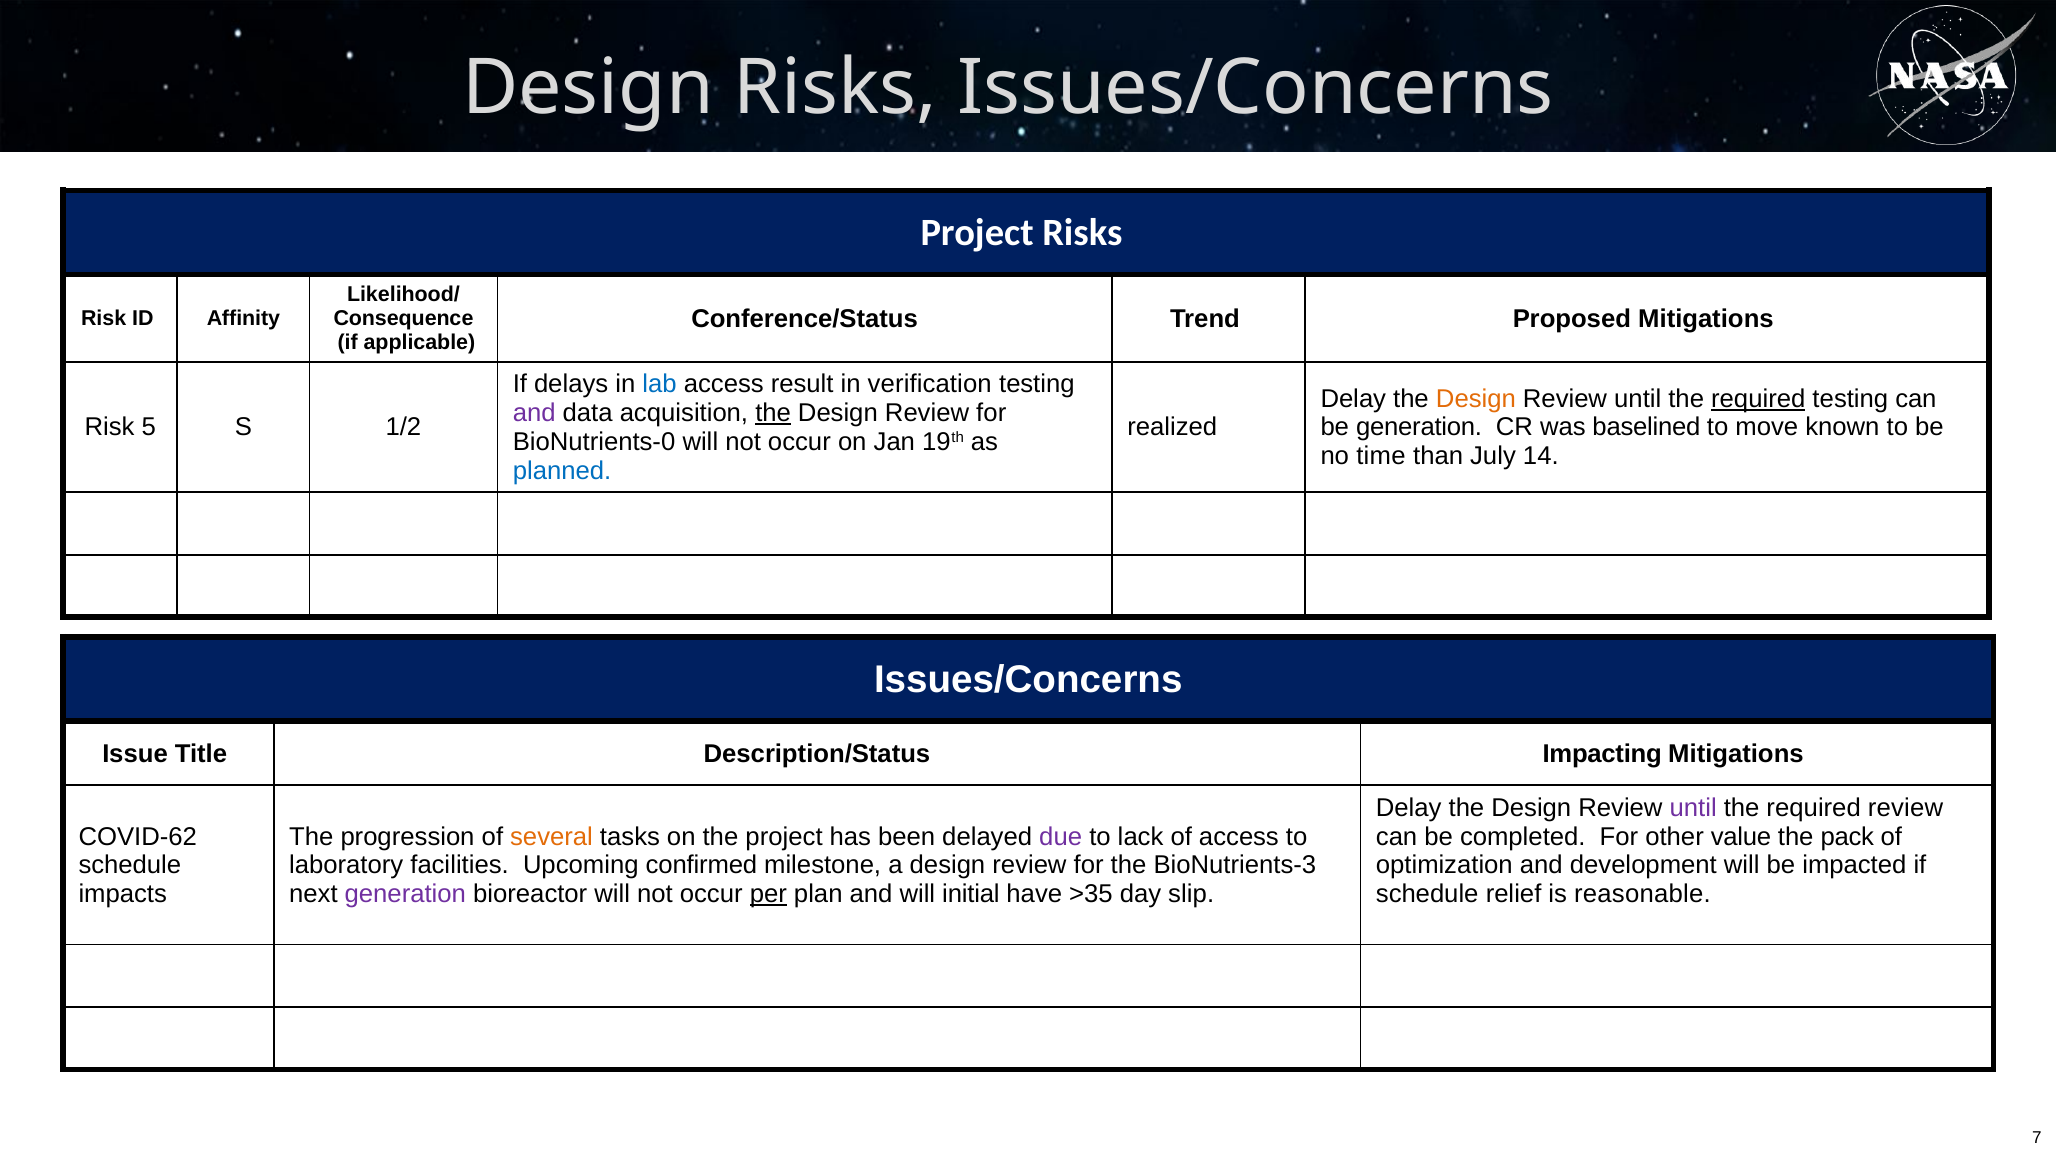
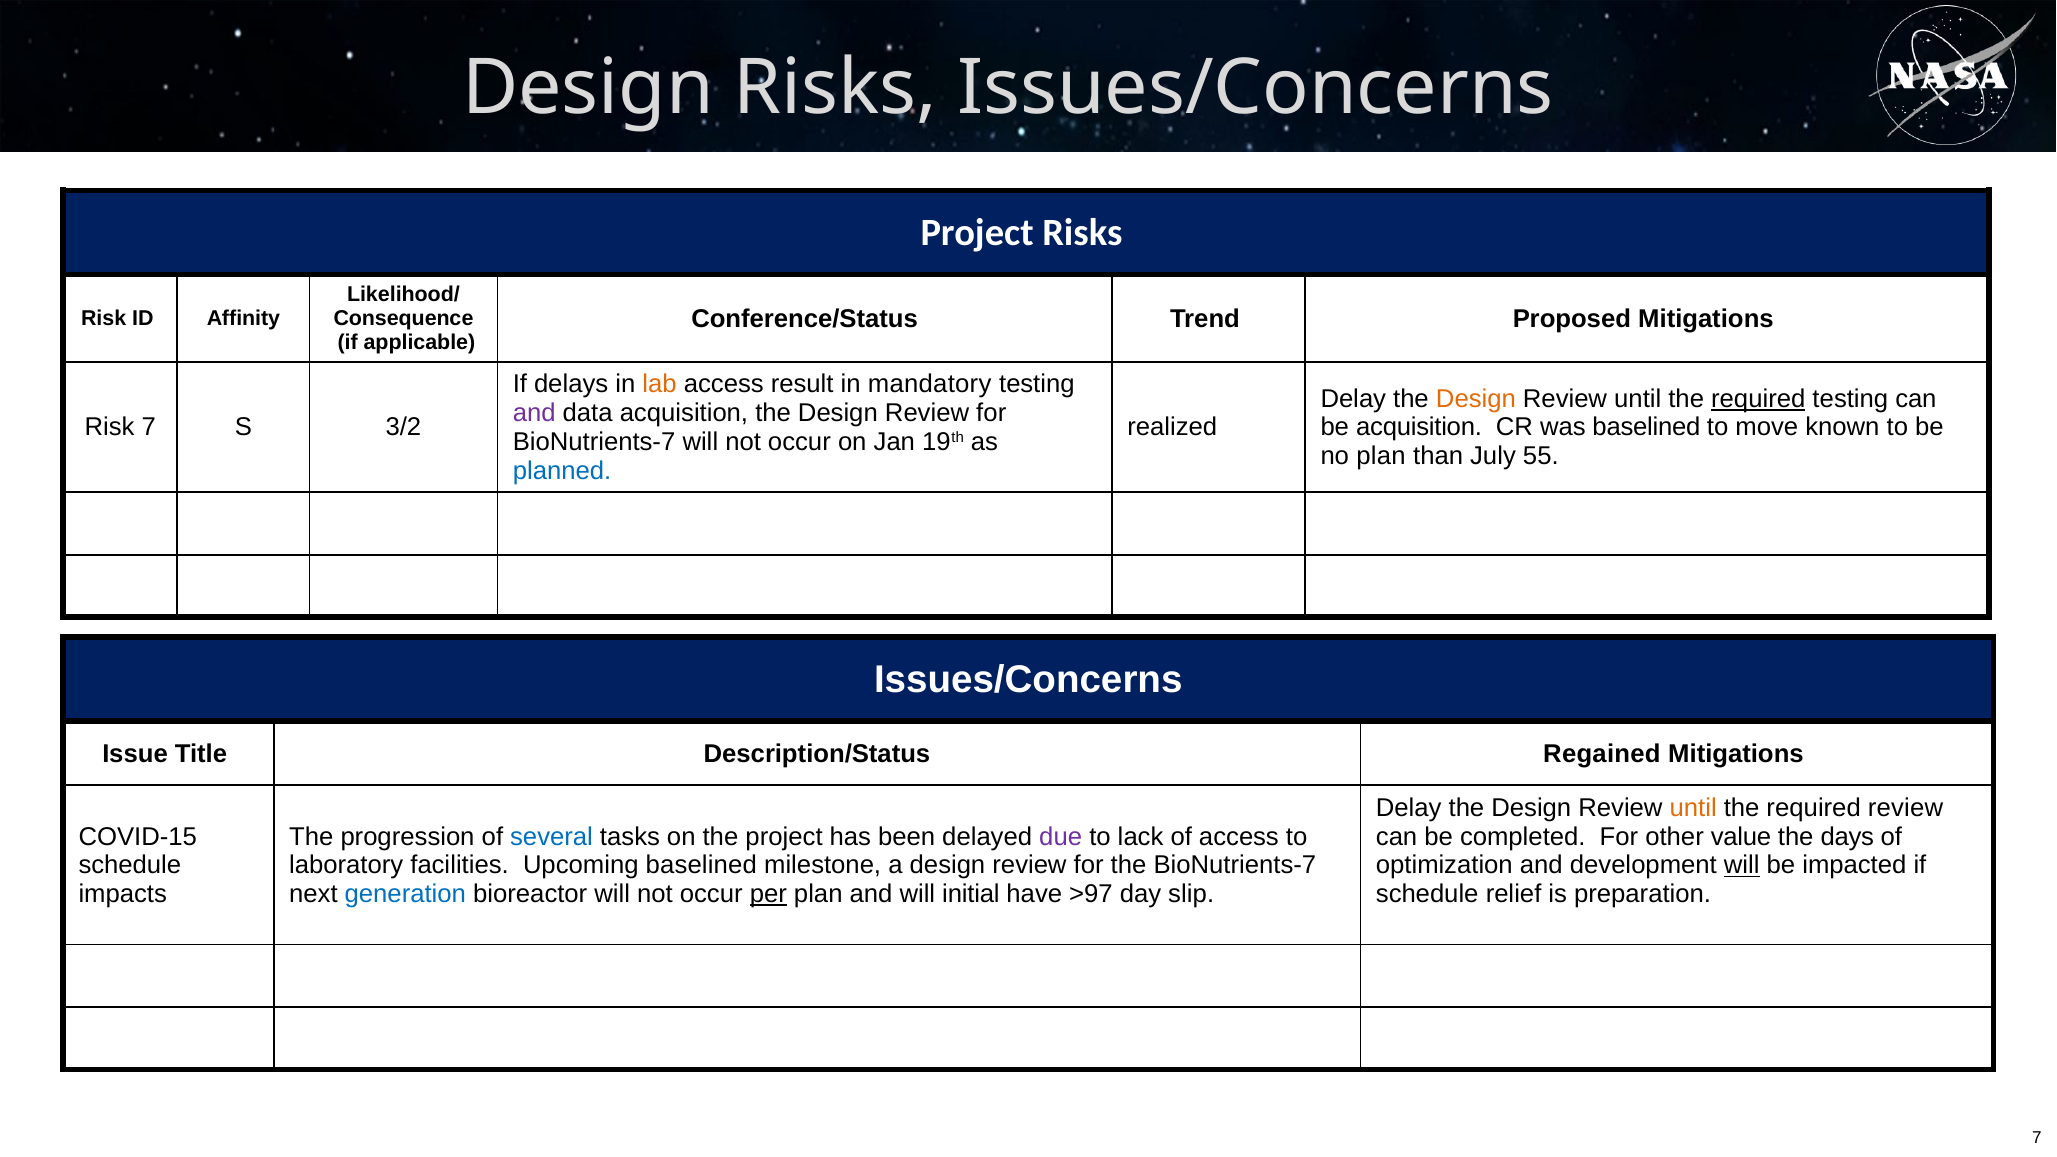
lab colour: blue -> orange
verification: verification -> mandatory
the at (773, 413) underline: present -> none
Risk 5: 5 -> 7
1/2: 1/2 -> 3/2
be generation: generation -> acquisition
BioNutrients-0 at (594, 442): BioNutrients-0 -> BioNutrients-7
no time: time -> plan
14: 14 -> 55
Impacting: Impacting -> Regained
until at (1693, 808) colour: purple -> orange
COVID-62: COVID-62 -> COVID-15
several colour: orange -> blue
pack: pack -> days
Upcoming confirmed: confirmed -> baselined
the BioNutrients-3: BioNutrients-3 -> BioNutrients-7
will at (1742, 865) underline: none -> present
generation at (405, 894) colour: purple -> blue
>35: >35 -> >97
reasonable: reasonable -> preparation
